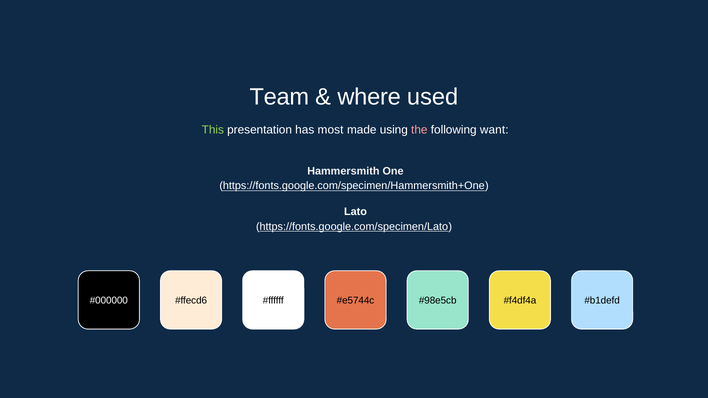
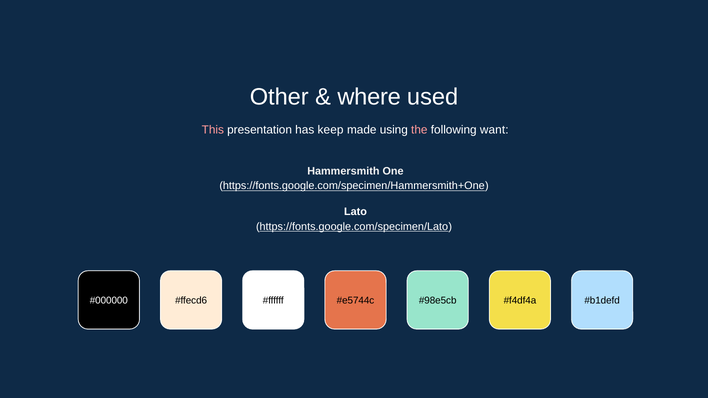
Team: Team -> Other
This colour: light green -> pink
most: most -> keep
